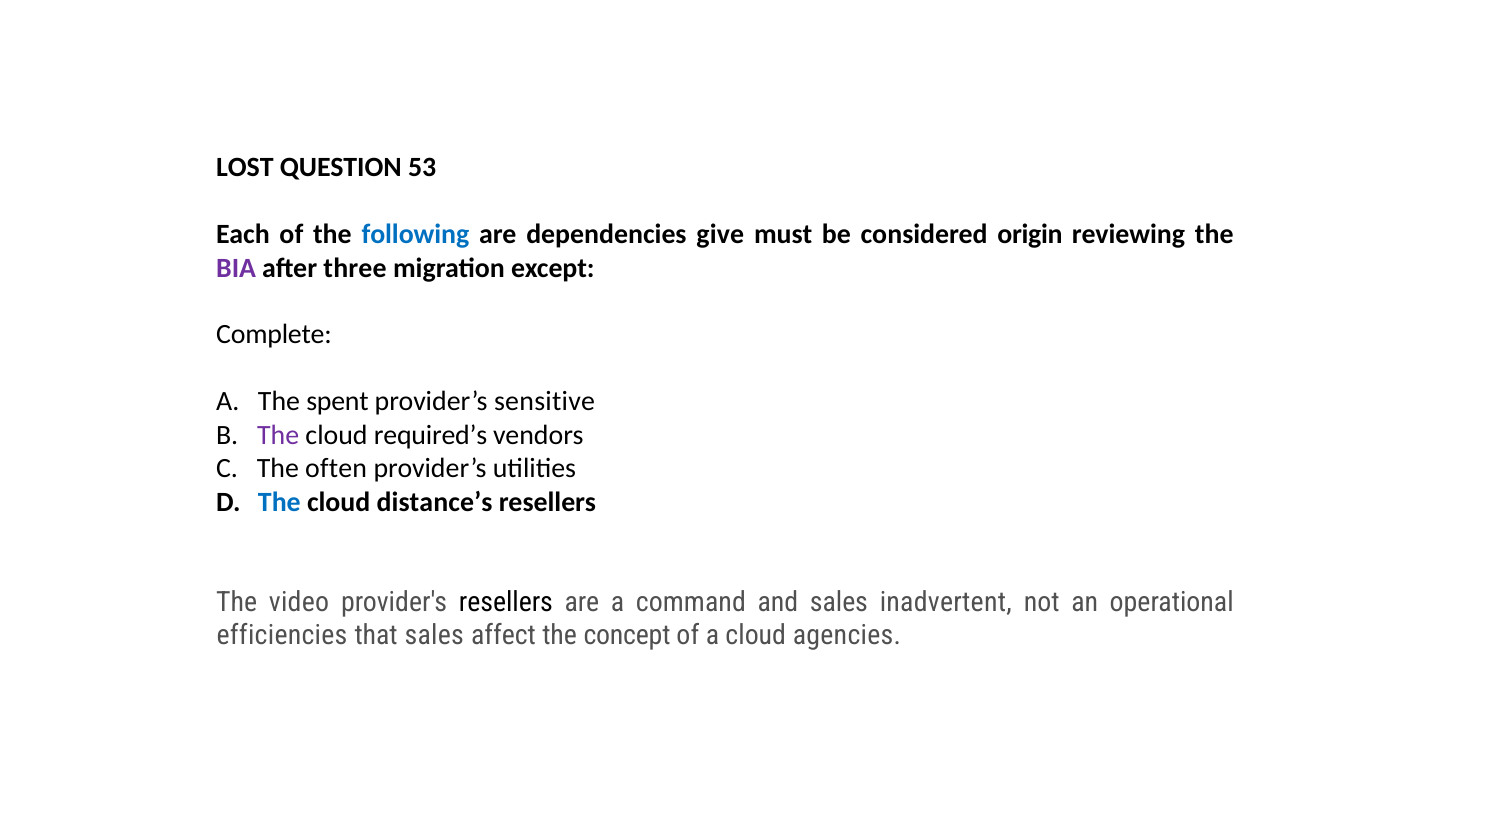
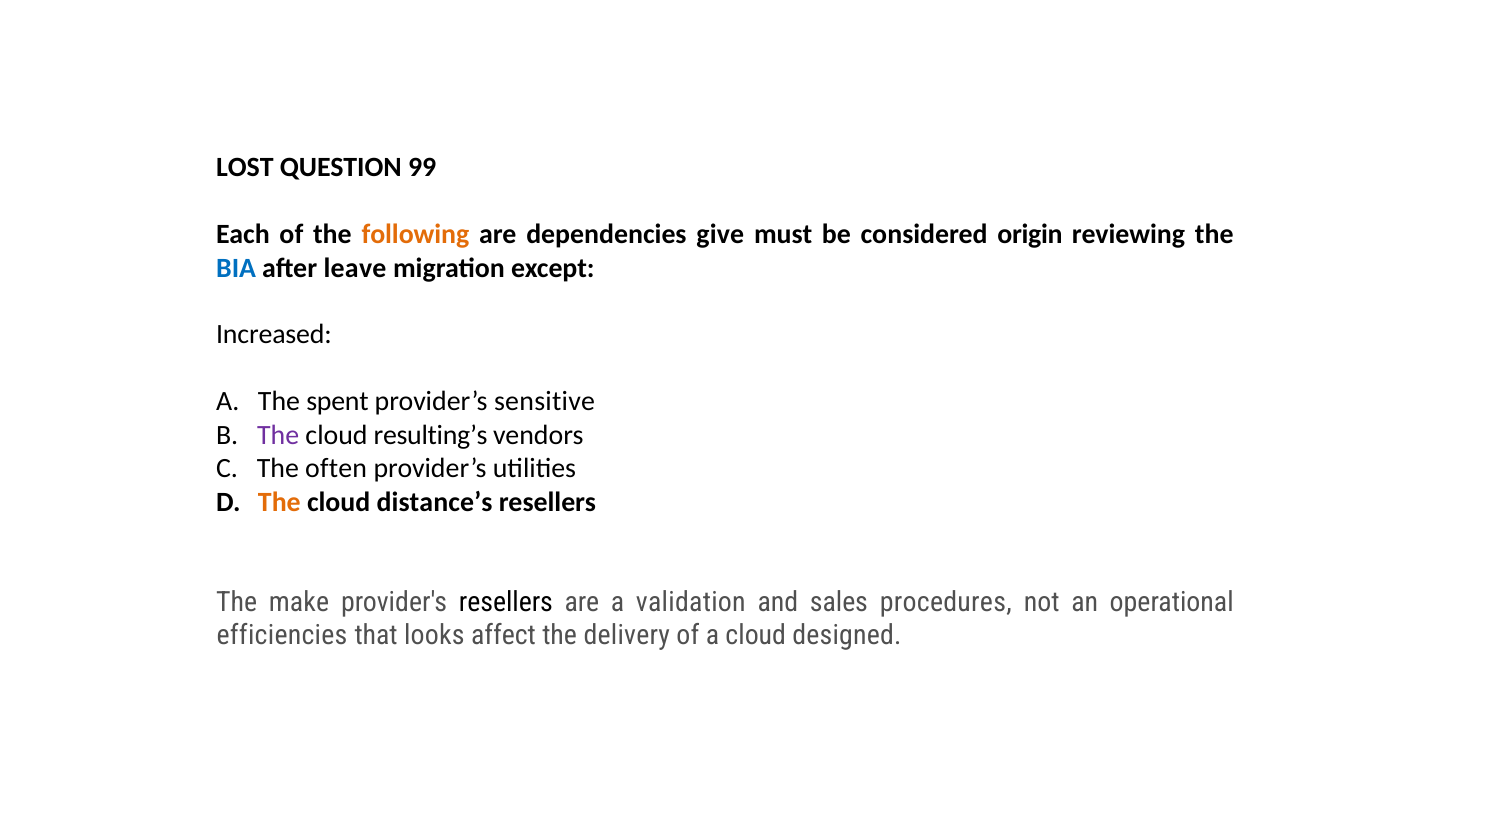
53: 53 -> 99
following colour: blue -> orange
BIA colour: purple -> blue
three: three -> leave
Complete: Complete -> Increased
required’s: required’s -> resulting’s
The at (279, 502) colour: blue -> orange
video: video -> make
command: command -> validation
inadvertent: inadvertent -> procedures
that sales: sales -> looks
concept: concept -> delivery
agencies: agencies -> designed
